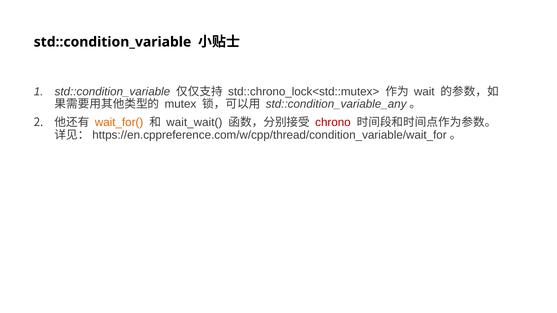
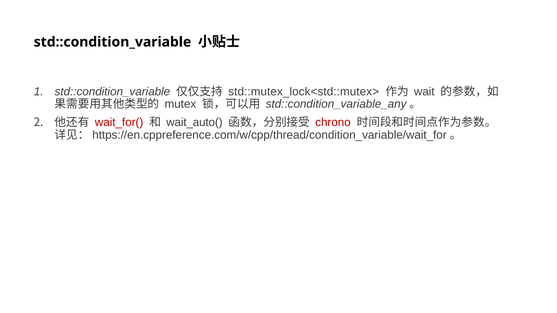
std::chrono_lock<std::mutex>: std::chrono_lock<std::mutex> -> std::mutex_lock<std::mutex>
wait_for( colour: orange -> red
wait_wait(: wait_wait( -> wait_auto(
